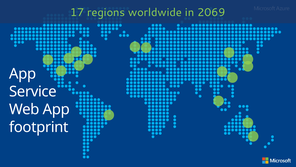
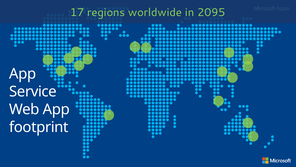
2069: 2069 -> 2095
